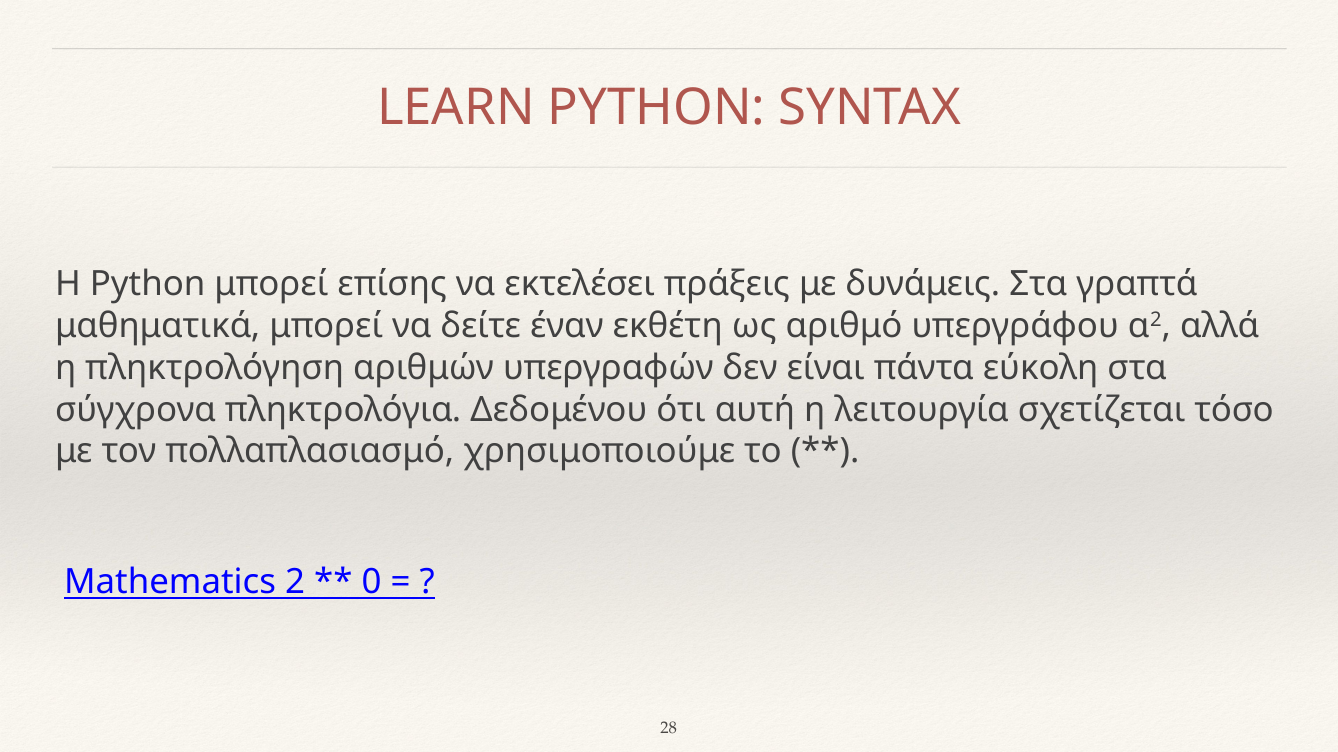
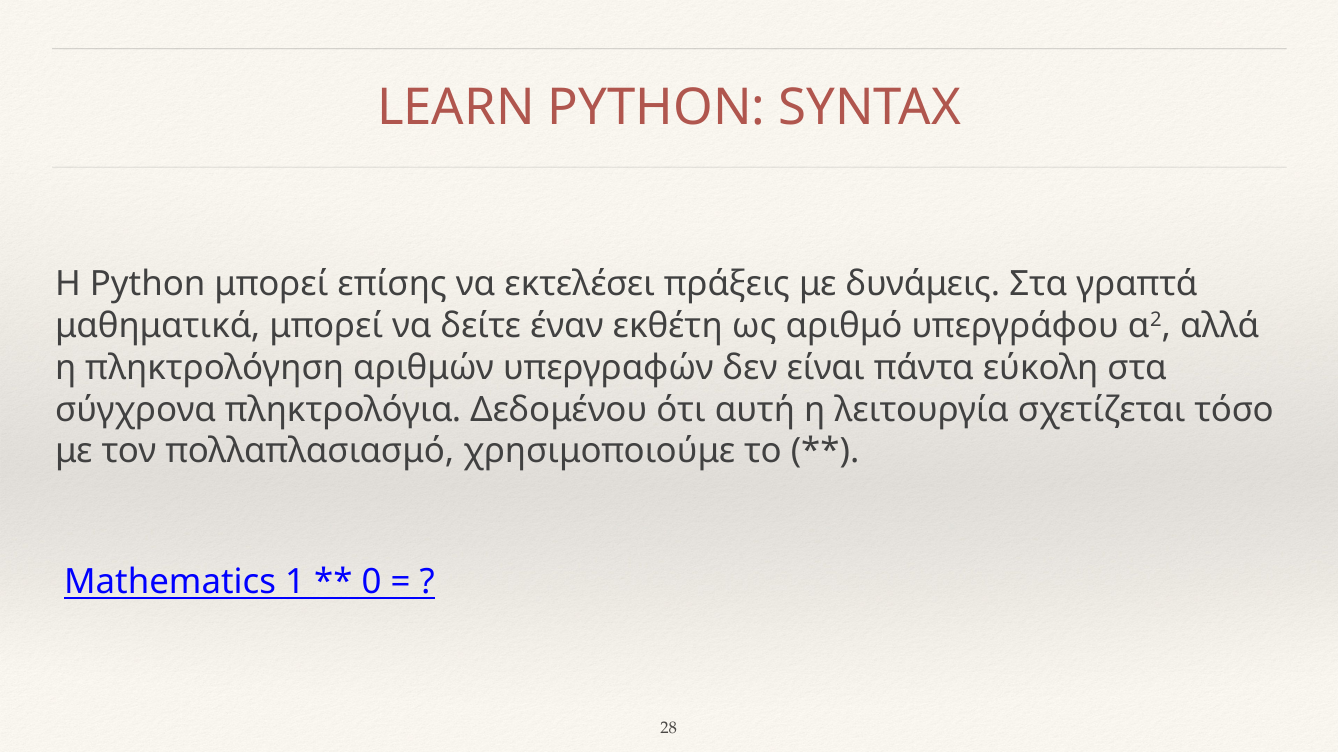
Μathematics 2: 2 -> 1
